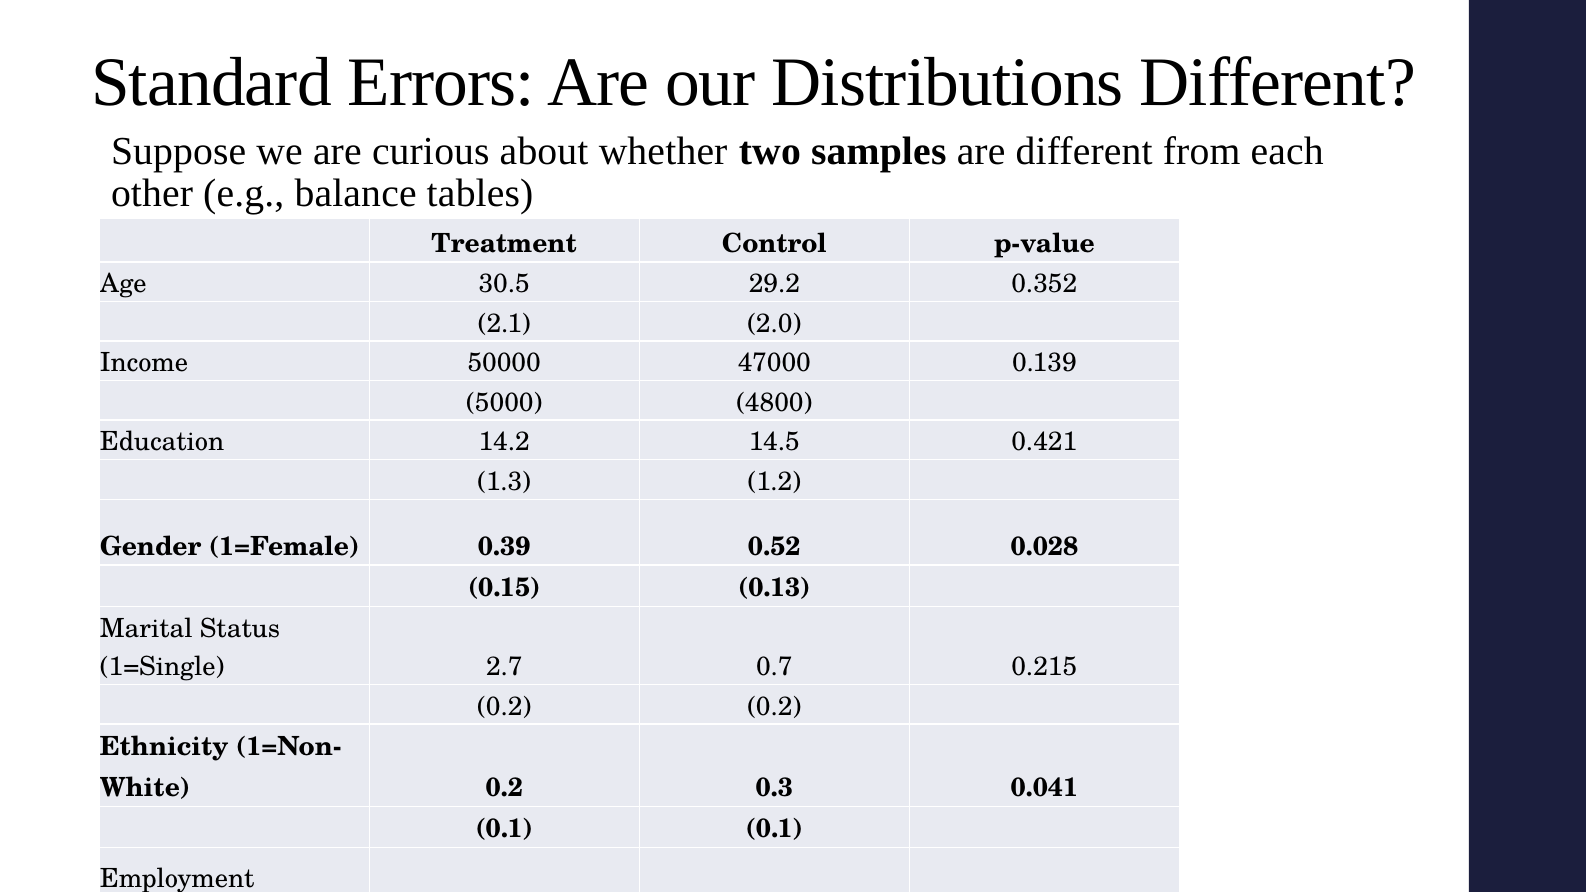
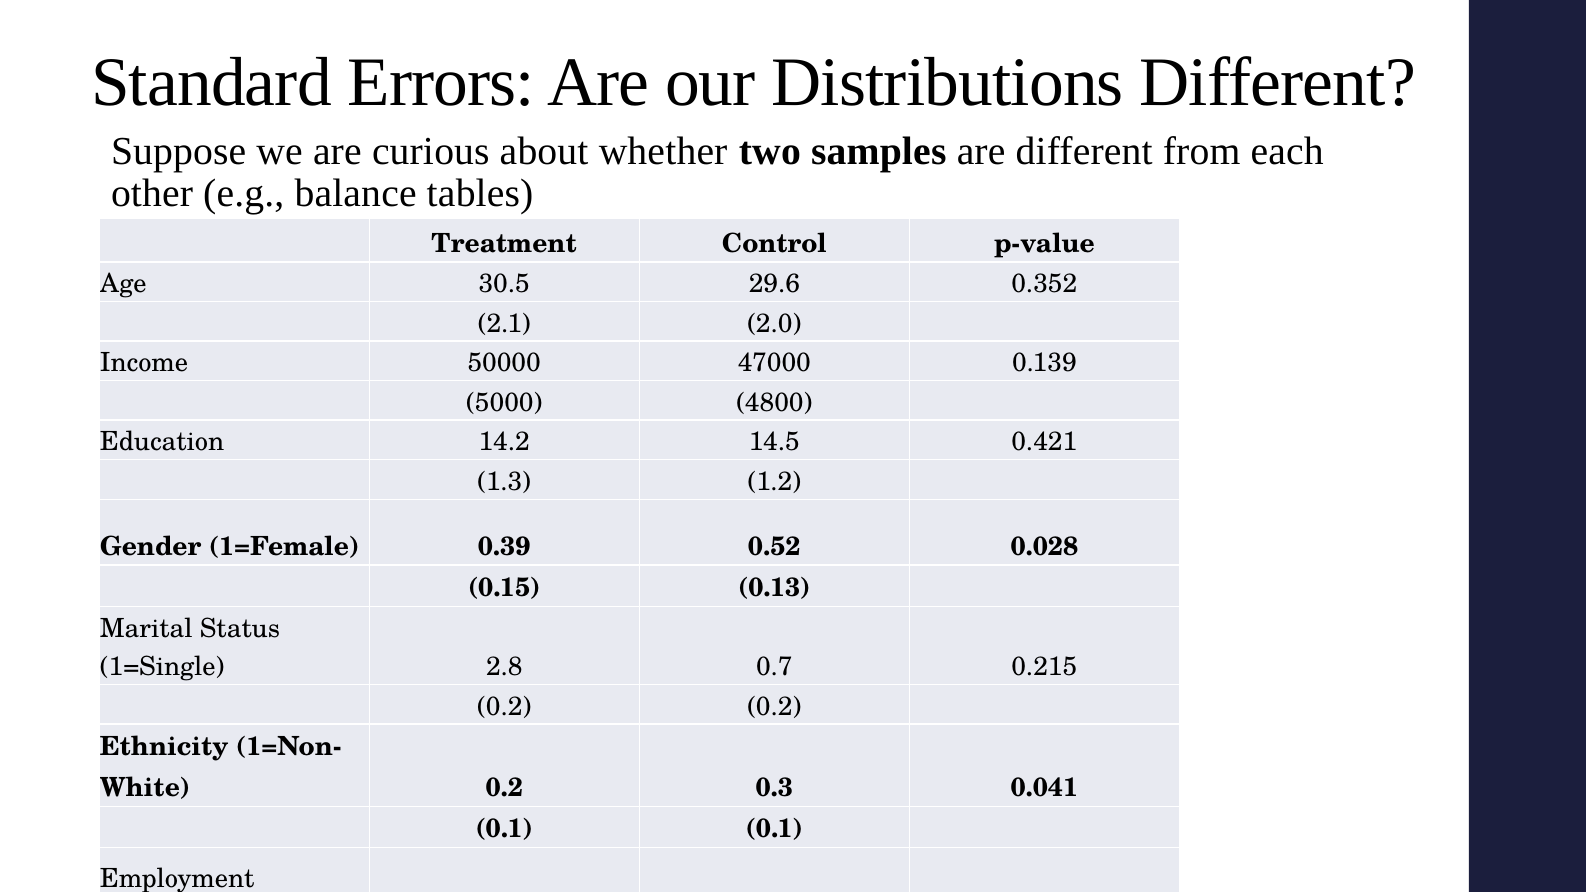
29.2: 29.2 -> 29.6
2.7: 2.7 -> 2.8
